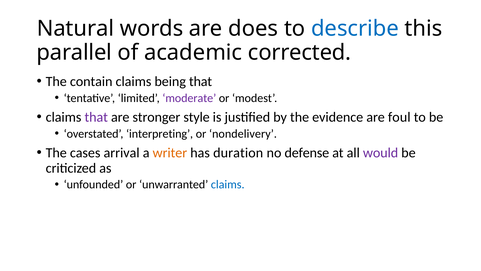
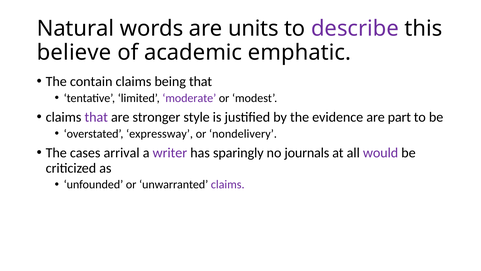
does: does -> units
describe colour: blue -> purple
parallel: parallel -> believe
corrected: corrected -> emphatic
foul: foul -> part
interpreting: interpreting -> expressway
writer colour: orange -> purple
duration: duration -> sparingly
defense: defense -> journals
claims at (228, 184) colour: blue -> purple
